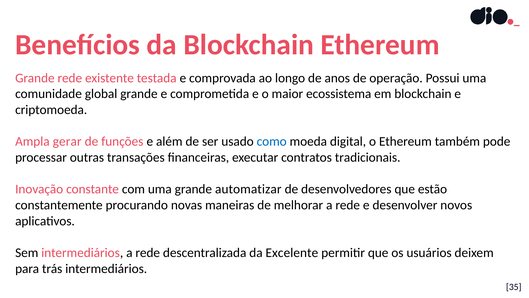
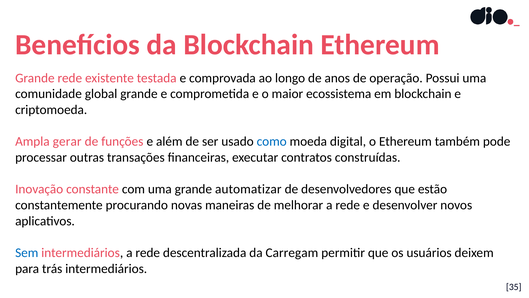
tradicionais: tradicionais -> construídas
Sem colour: black -> blue
Excelente: Excelente -> Carregam
